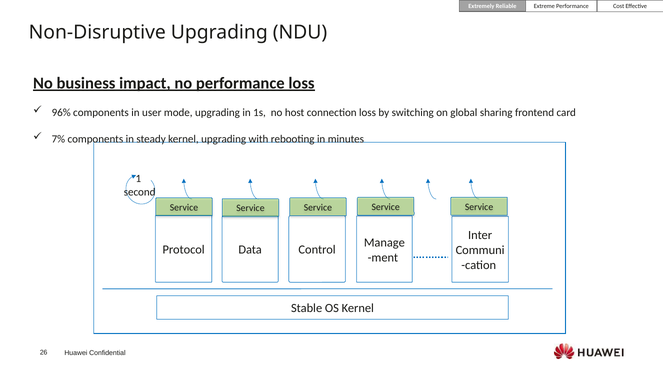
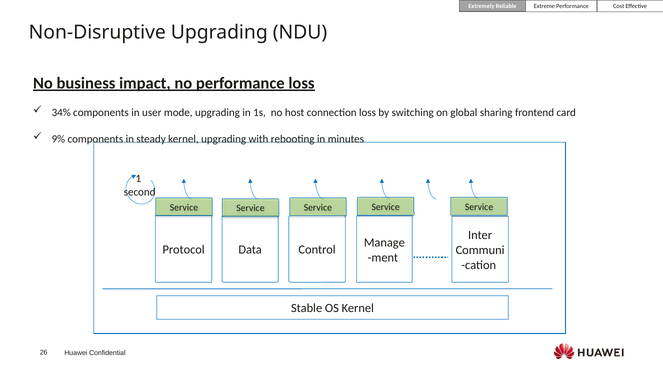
96%: 96% -> 34%
7%: 7% -> 9%
